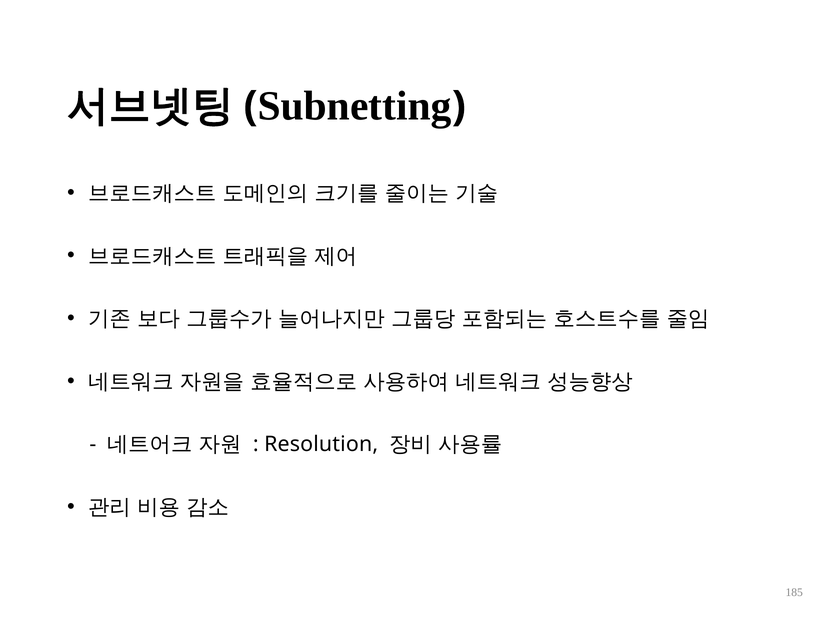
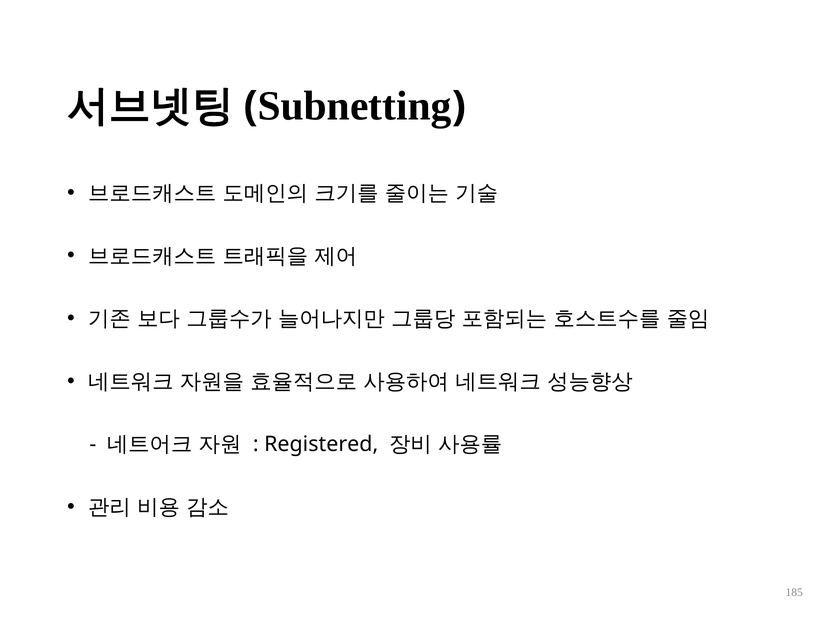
Resolution: Resolution -> Registered
